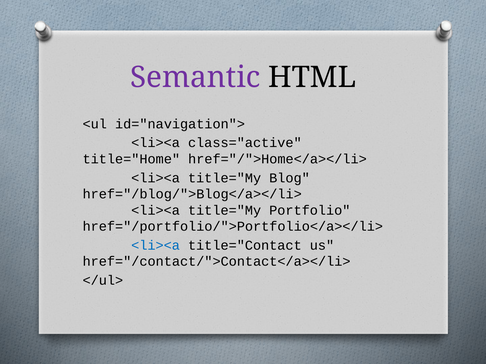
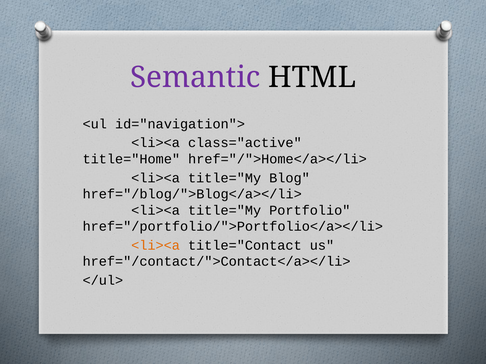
<li><a at (156, 246) colour: blue -> orange
